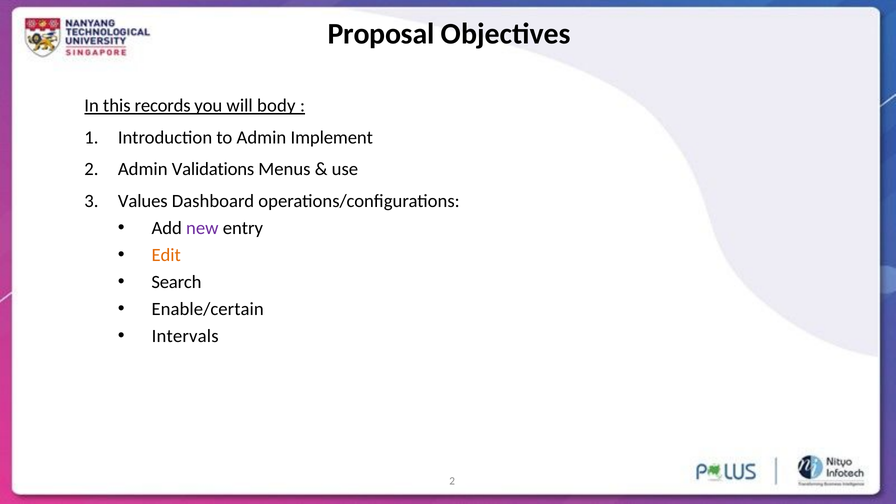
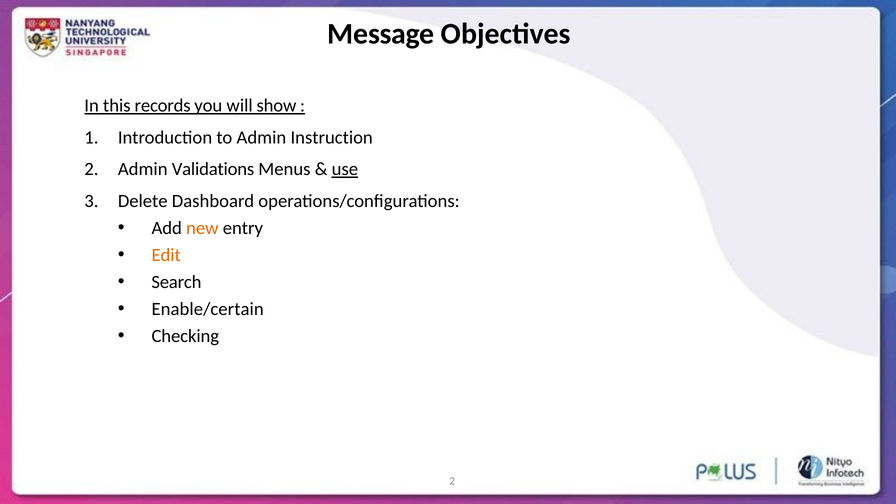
Proposal: Proposal -> Message
body: body -> show
Implement: Implement -> Instruction
use underline: none -> present
Values: Values -> Delete
new colour: purple -> orange
Intervals: Intervals -> Checking
